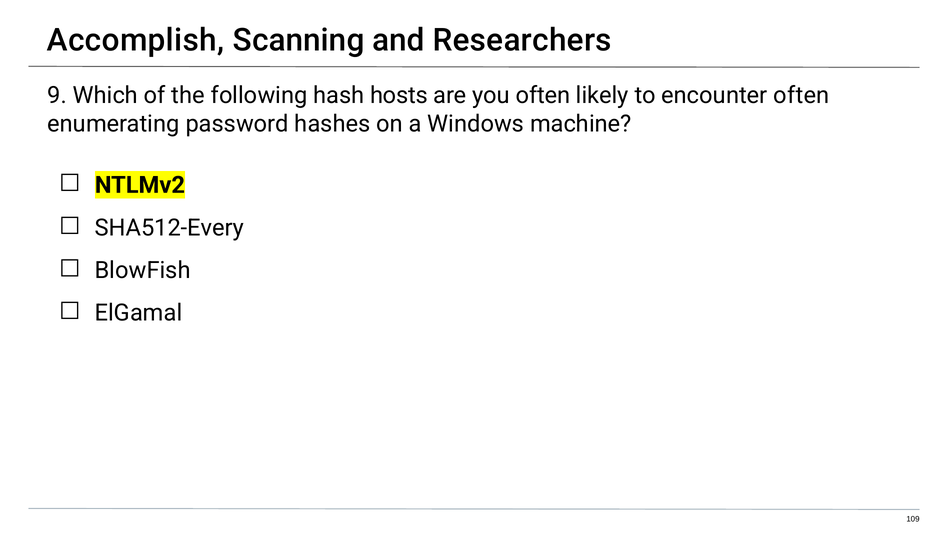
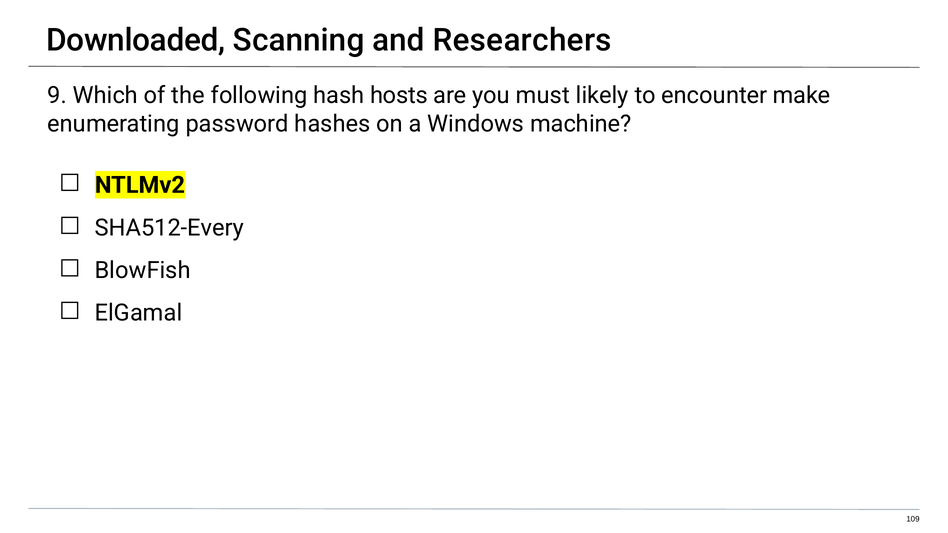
Accomplish: Accomplish -> Downloaded
you often: often -> must
encounter often: often -> make
